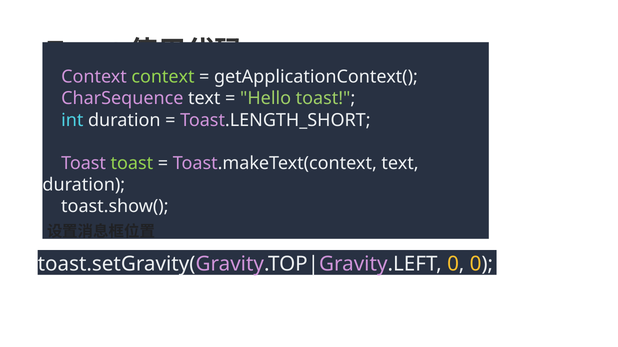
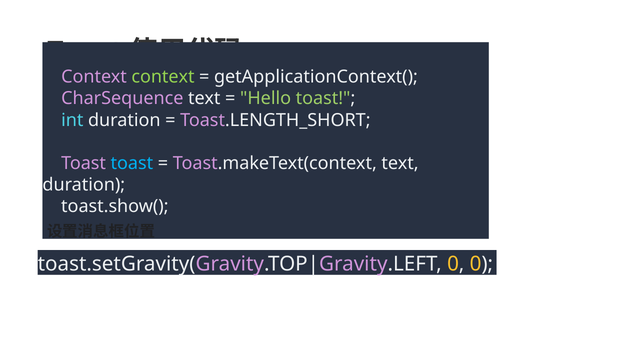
toast at (132, 164) colour: light green -> light blue
